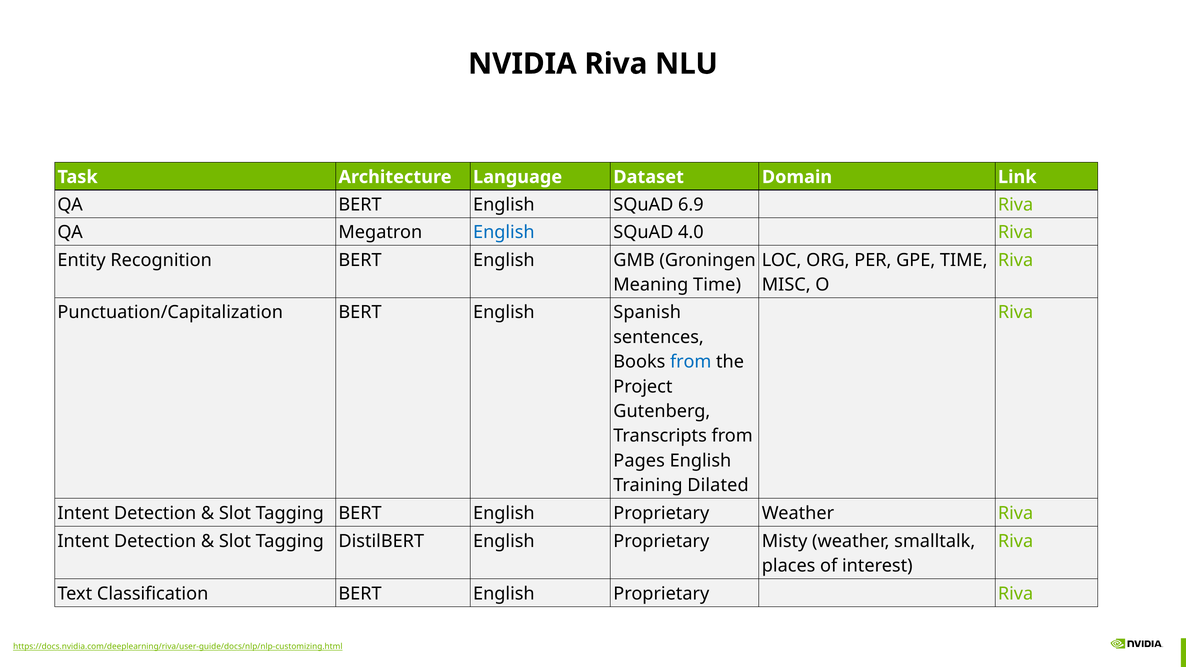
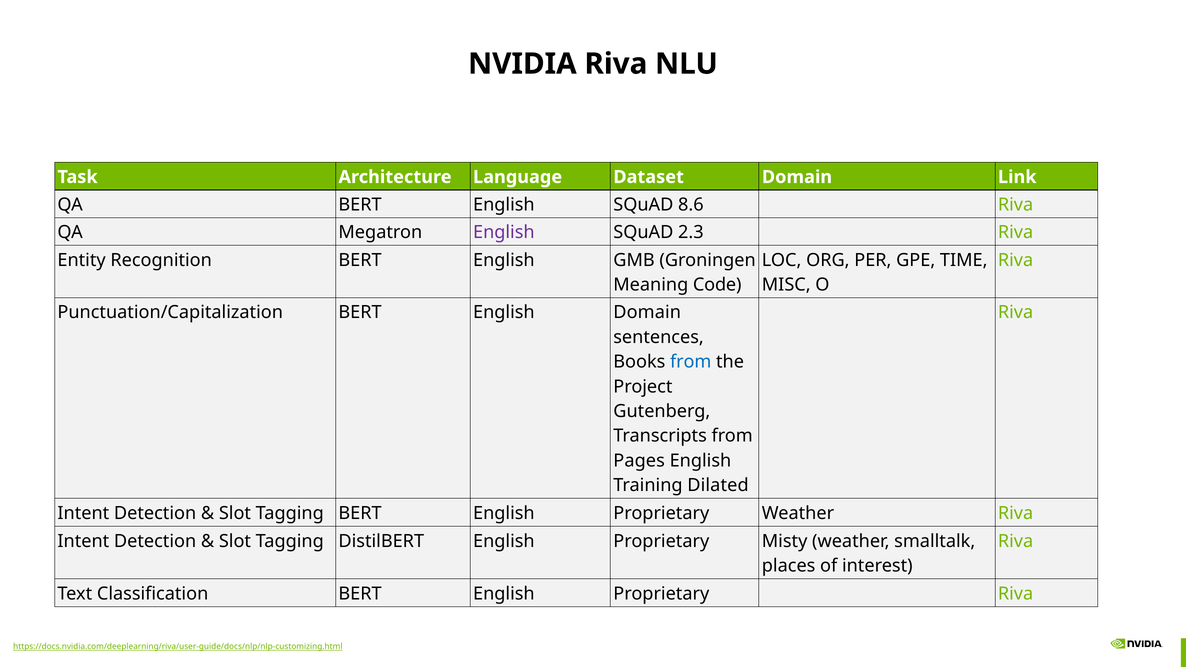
6.9: 6.9 -> 8.6
English at (504, 232) colour: blue -> purple
4.0: 4.0 -> 2.3
Meaning Time: Time -> Code
English Spanish: Spanish -> Domain
